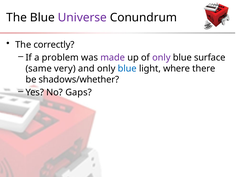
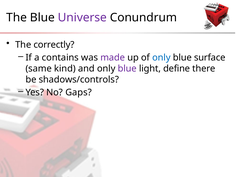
problem: problem -> contains
only at (161, 58) colour: purple -> blue
very: very -> kind
blue at (127, 69) colour: blue -> purple
where: where -> define
shadows/whether: shadows/whether -> shadows/controls
